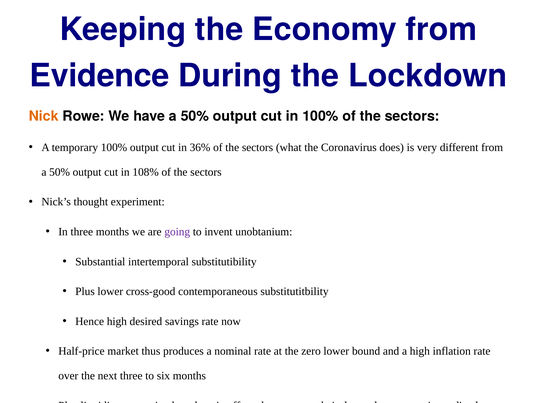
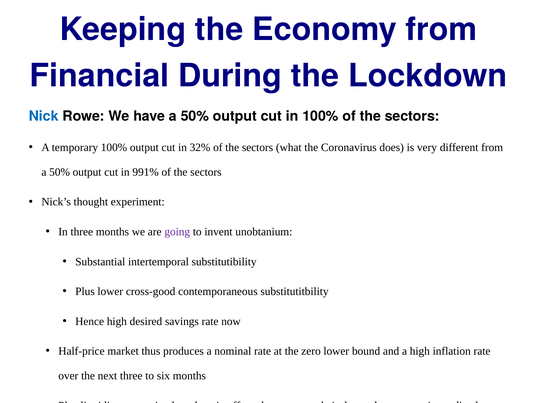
Evidence: Evidence -> Financial
Nick colour: orange -> blue
36%: 36% -> 32%
108%: 108% -> 991%
